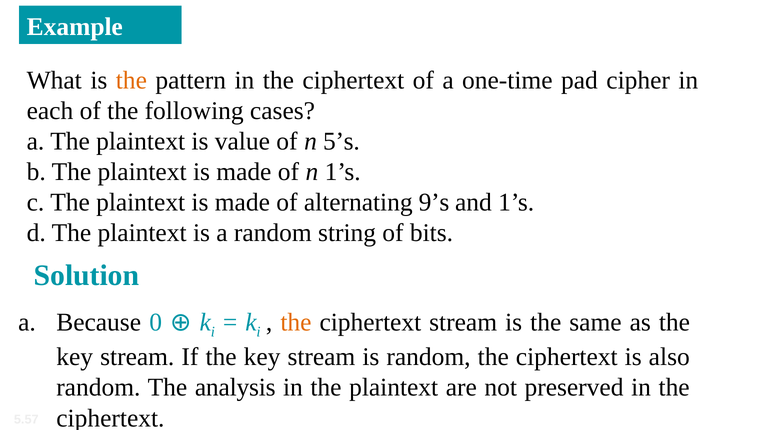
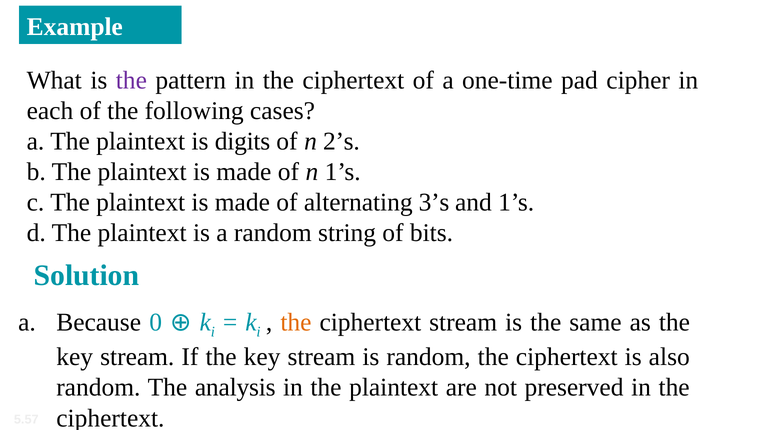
the at (131, 80) colour: orange -> purple
value: value -> digits
5’s: 5’s -> 2’s
9’s: 9’s -> 3’s
